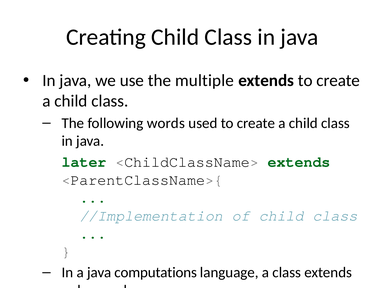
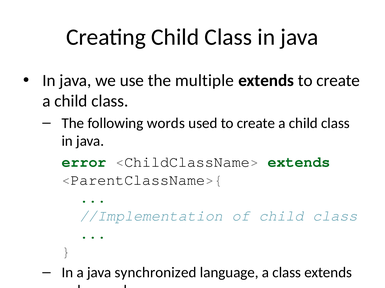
later: later -> error
computations: computations -> synchronized
